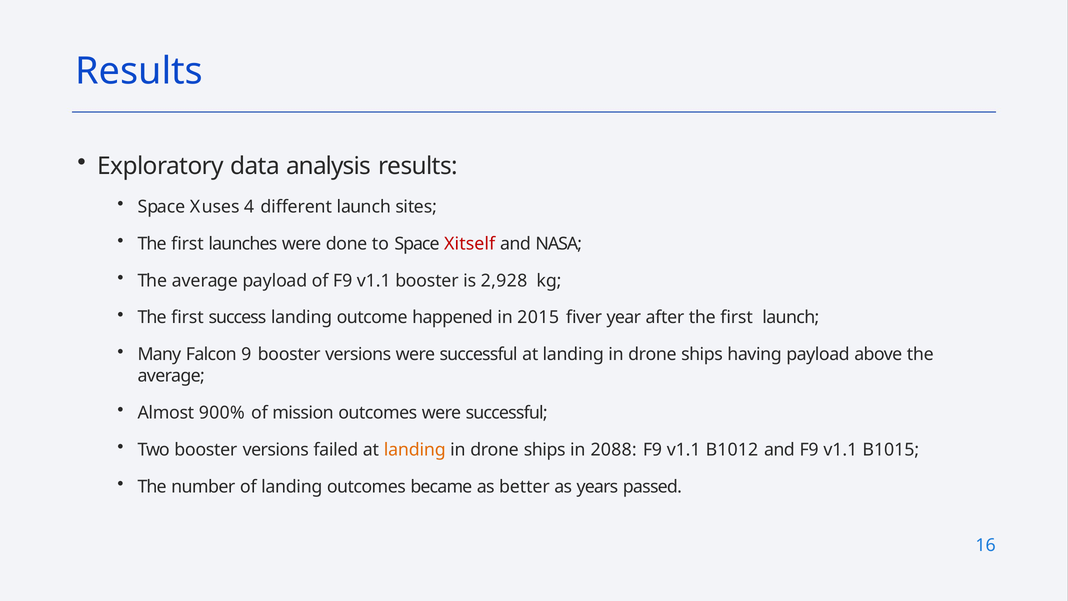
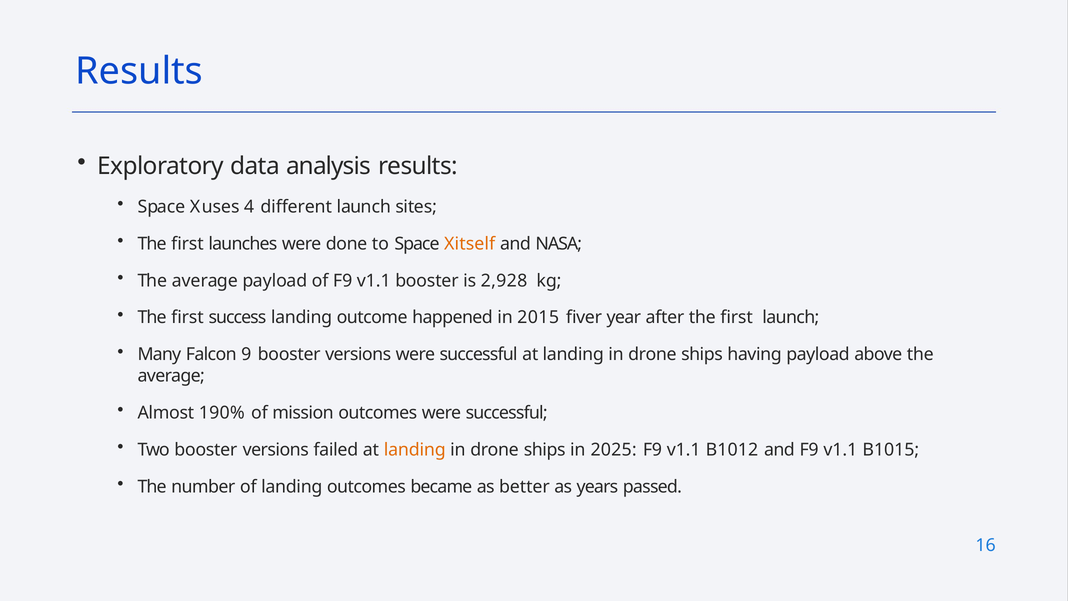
Xitself colour: red -> orange
900%: 900% -> 190%
2088: 2088 -> 2025
